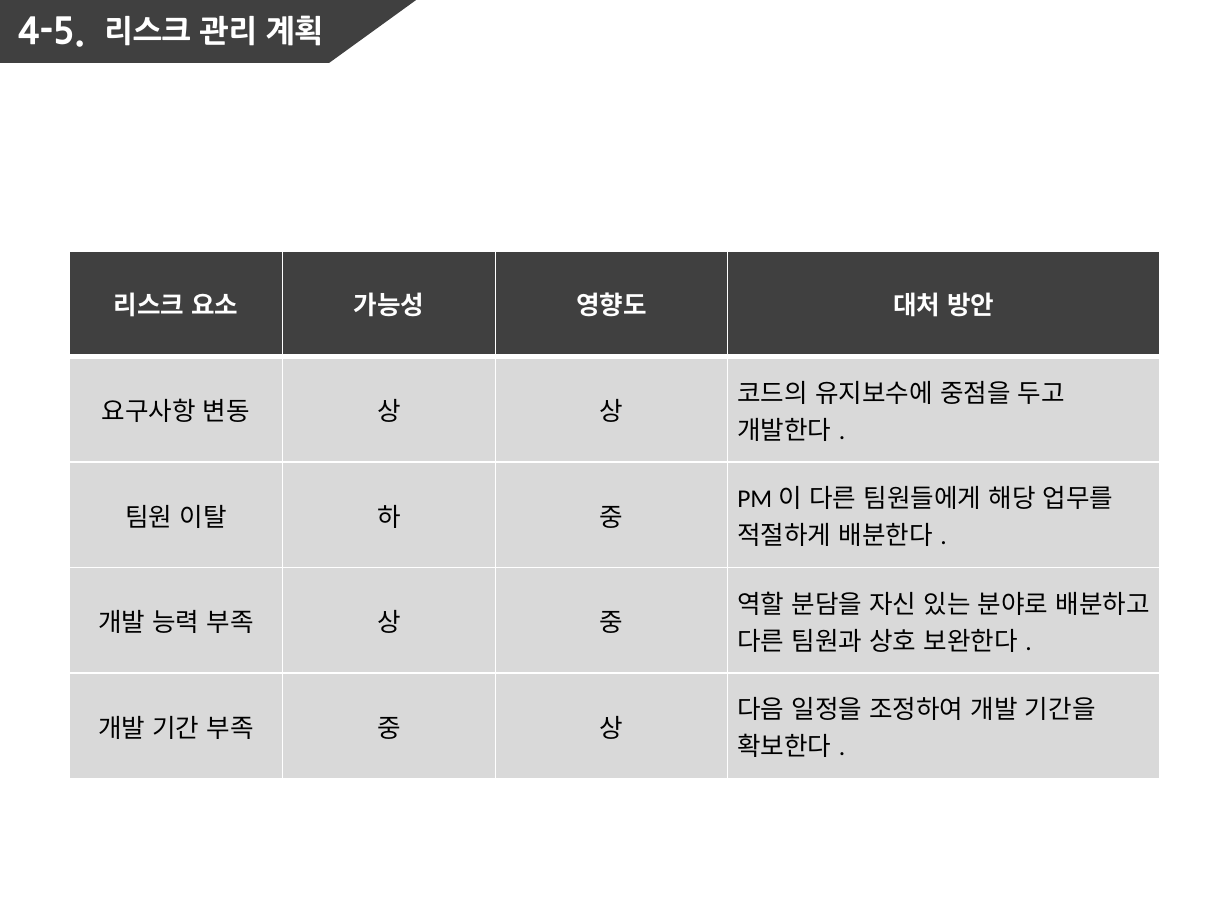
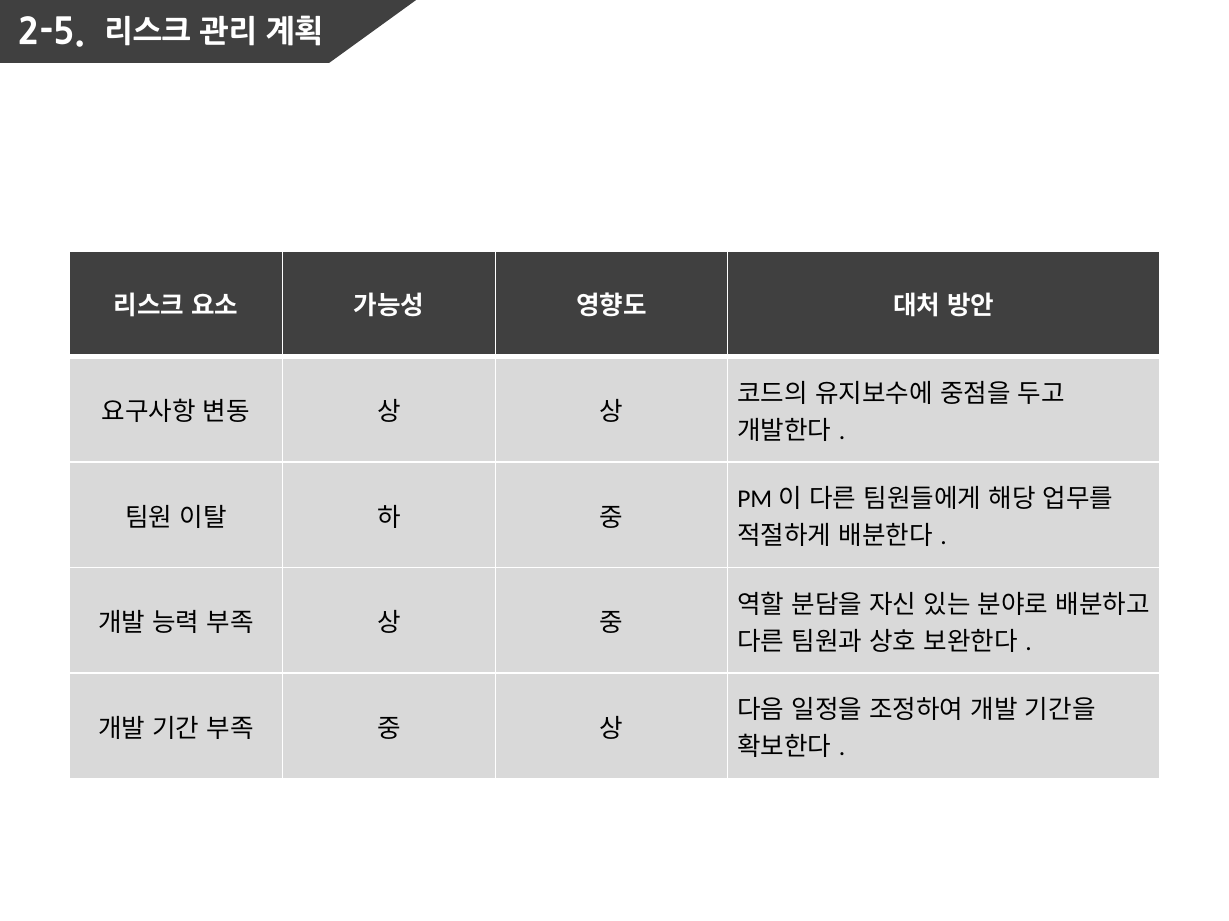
4-5: 4-5 -> 2-5
